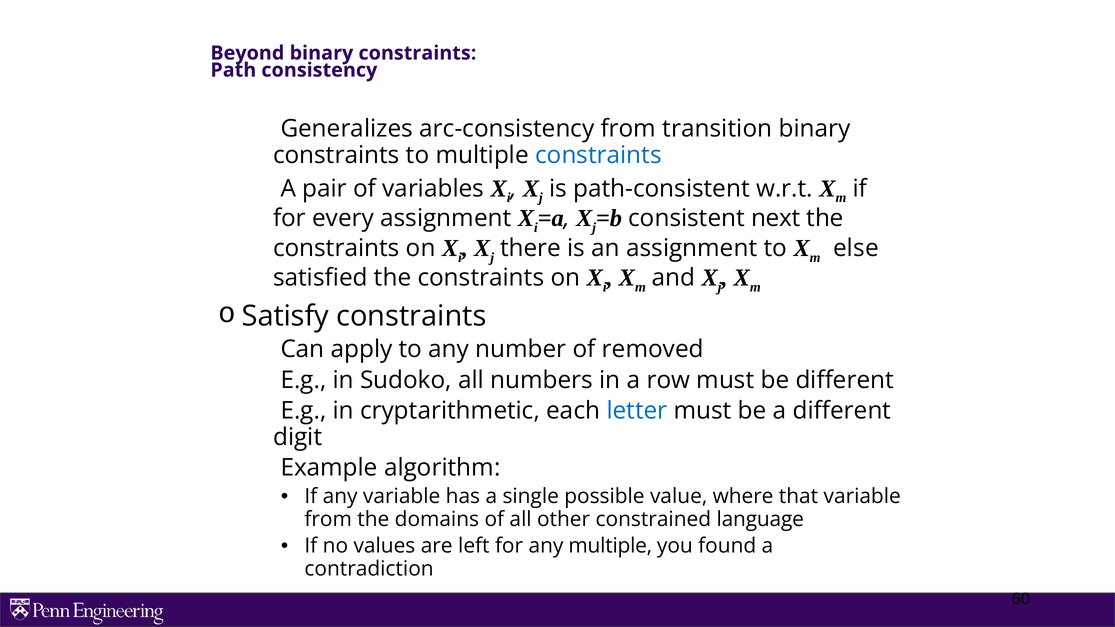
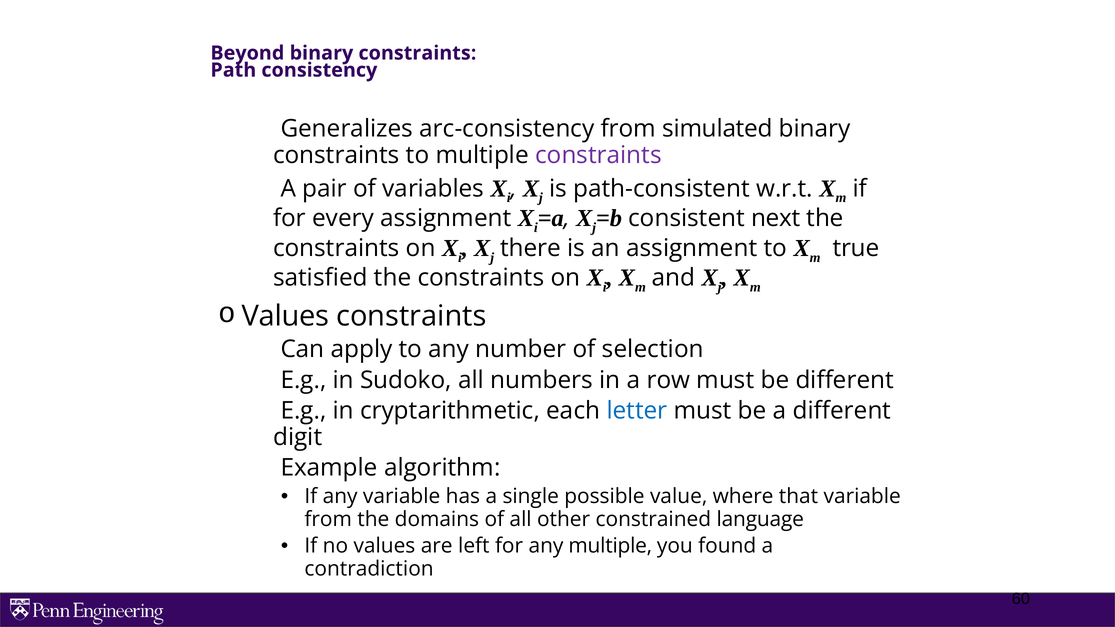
transition: transition -> simulated
constraints at (598, 155) colour: blue -> purple
else: else -> true
Satisfy at (285, 316): Satisfy -> Values
removed: removed -> selection
